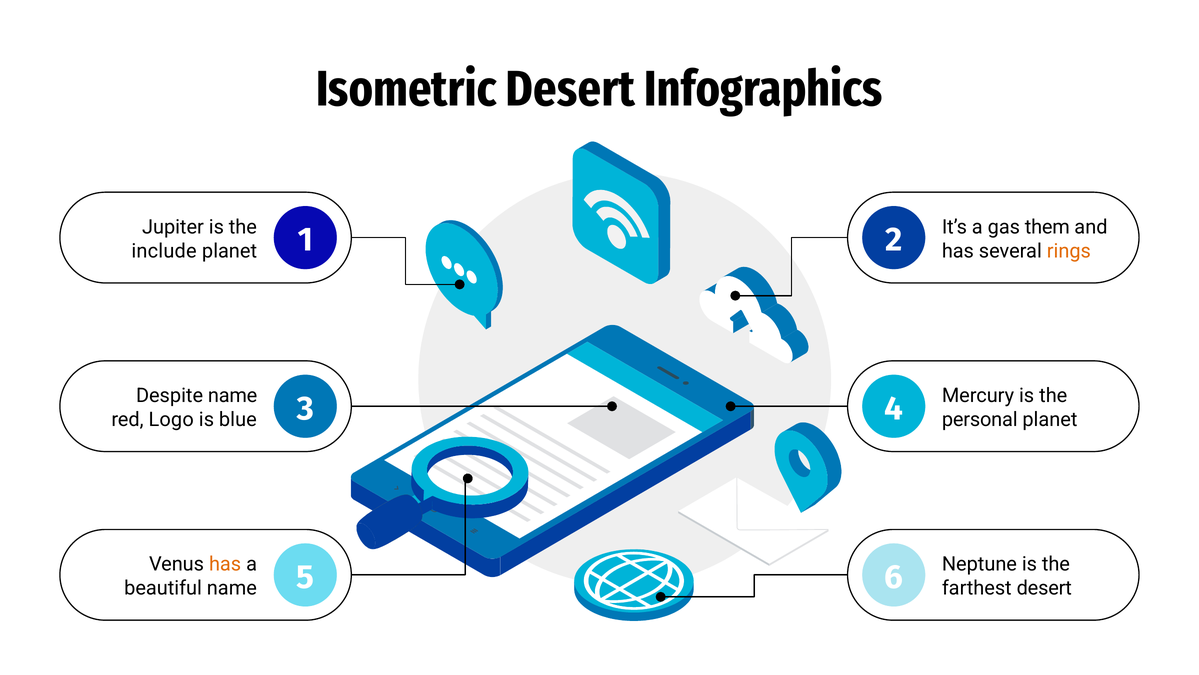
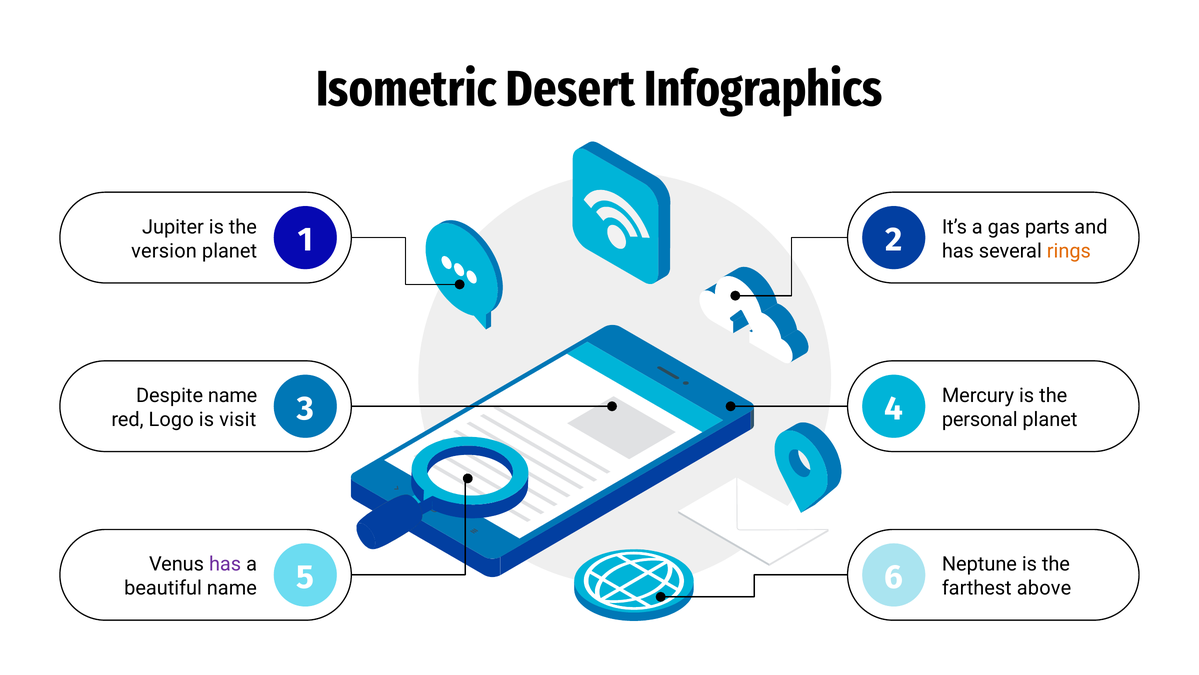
them: them -> parts
include: include -> version
blue: blue -> visit
has at (225, 564) colour: orange -> purple
farthest desert: desert -> above
